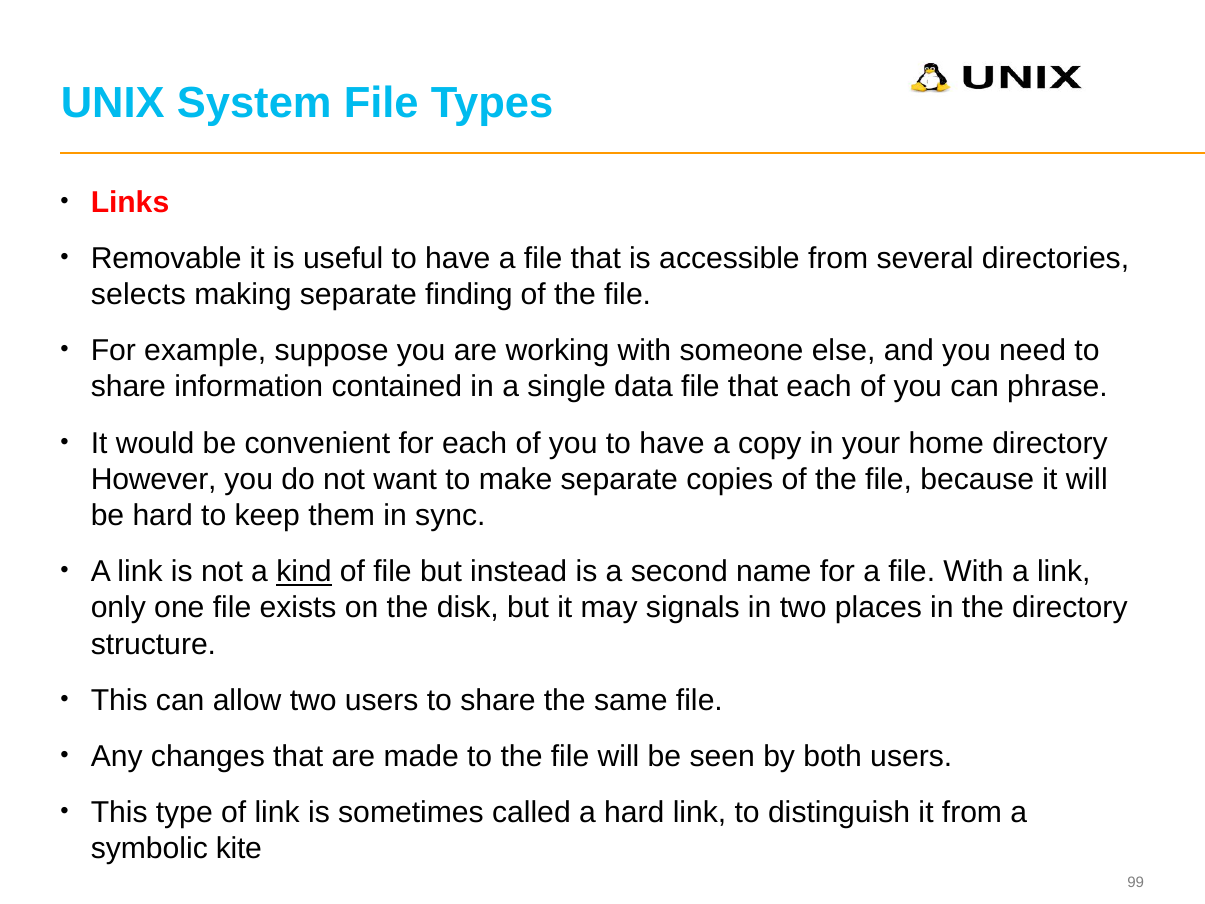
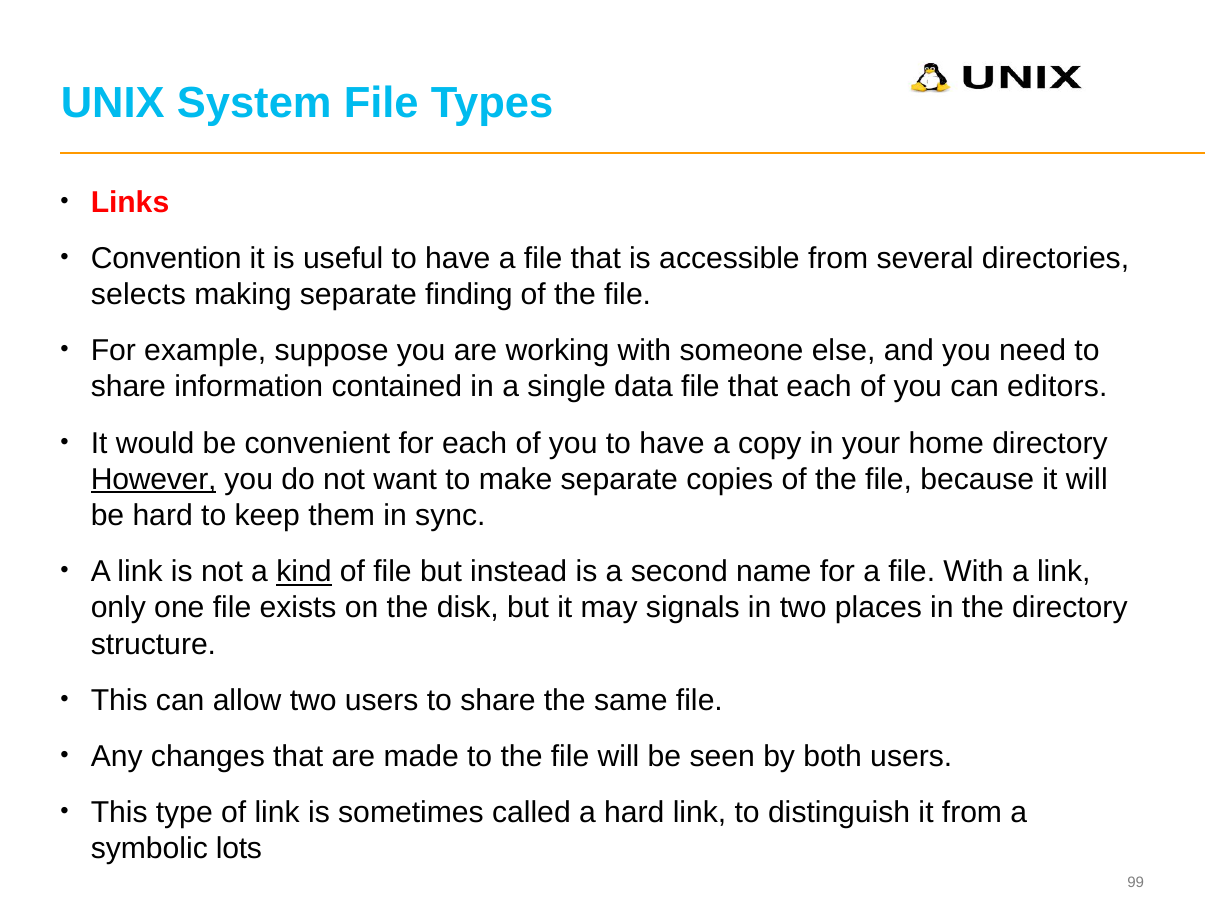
Removable: Removable -> Convention
phrase: phrase -> editors
However underline: none -> present
kite: kite -> lots
